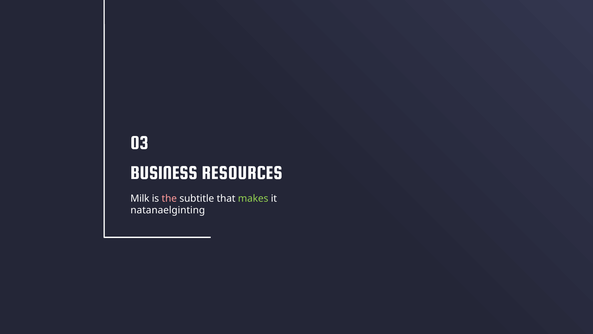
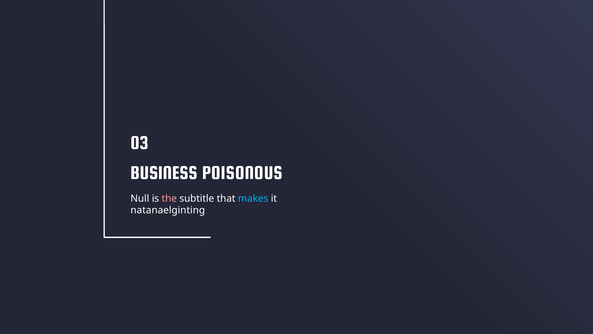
RESOURCES: RESOURCES -> POISONOUS
Milk: Milk -> Null
makes colour: light green -> light blue
